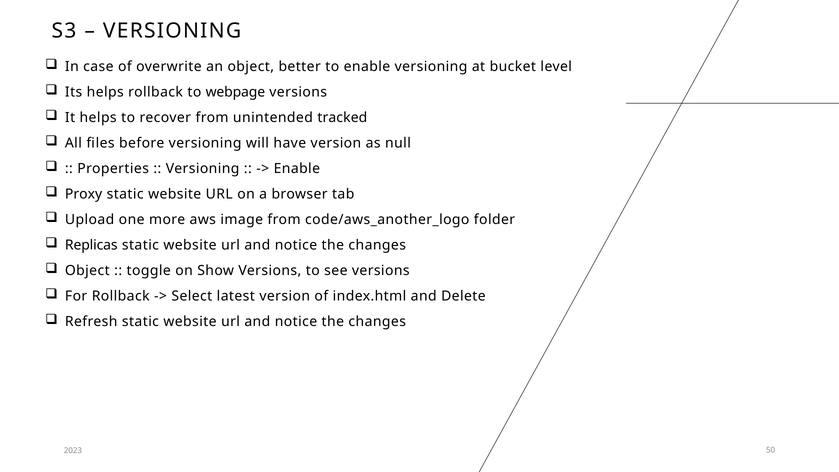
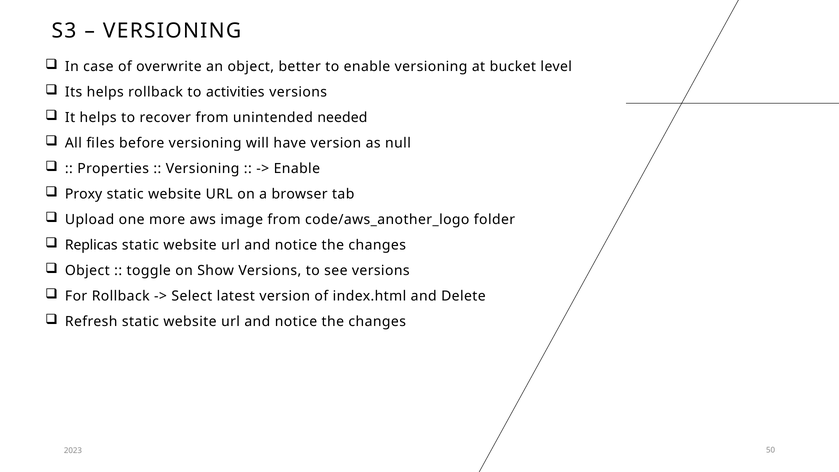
webpage: webpage -> activities
tracked: tracked -> needed
